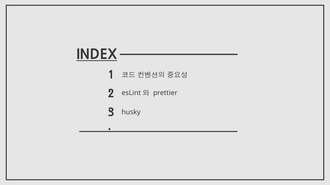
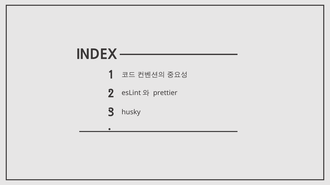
INDEX underline: present -> none
